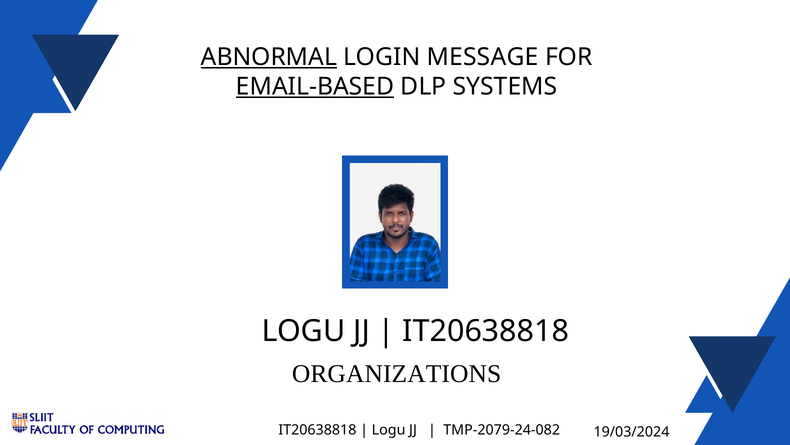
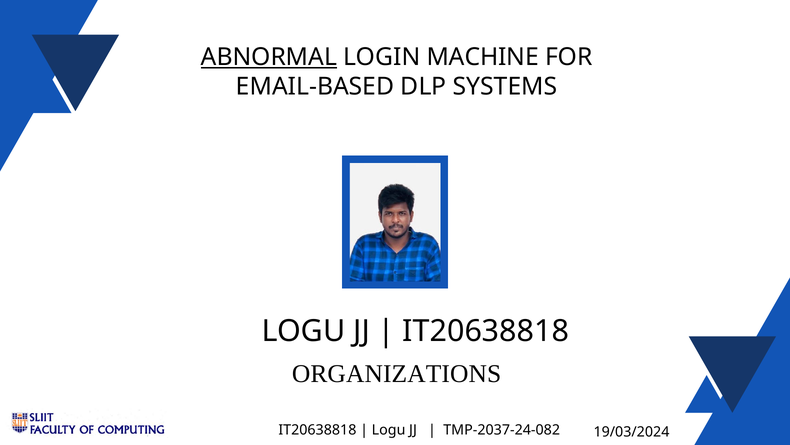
MESSAGE: MESSAGE -> MACHINE
EMAIL-BASED underline: present -> none
TMP-2079-24-082: TMP-2079-24-082 -> TMP-2037-24-082
